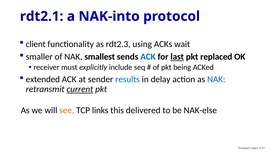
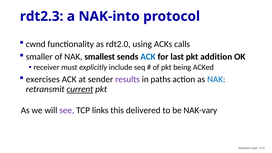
rdt2.1: rdt2.1 -> rdt2.3
client: client -> cwnd
rdt2.3: rdt2.3 -> rdt2.0
wait: wait -> calls
last underline: present -> none
replaced: replaced -> addition
extended: extended -> exercises
results colour: blue -> purple
delay: delay -> paths
see colour: orange -> purple
NAK-else: NAK-else -> NAK-vary
